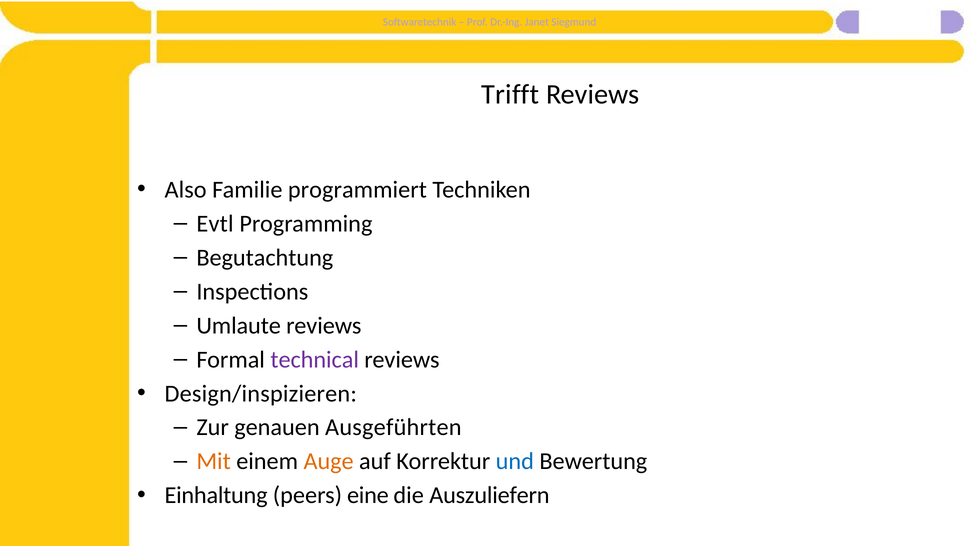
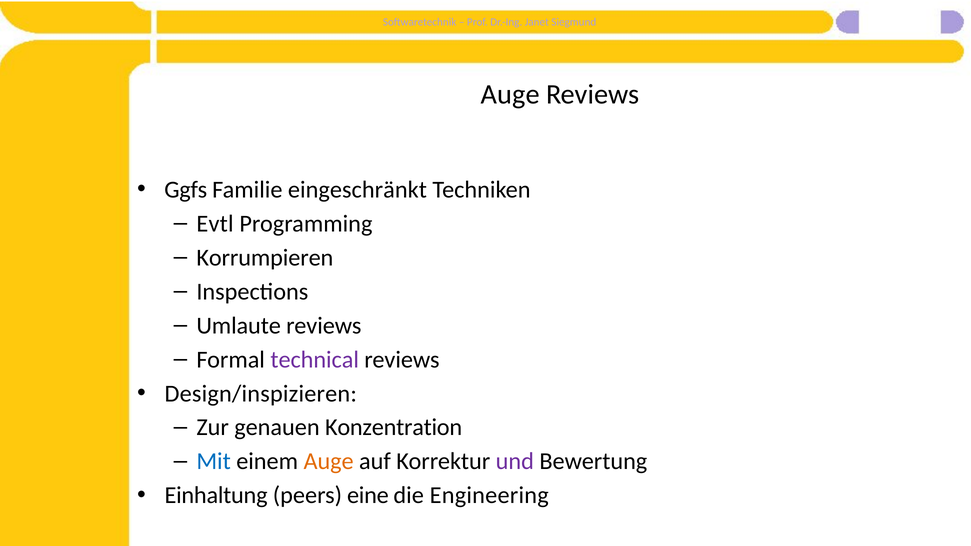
Trifft at (510, 94): Trifft -> Auge
Also: Also -> Ggfs
programmiert: programmiert -> eingeschränkt
Begutachtung: Begutachtung -> Korrumpieren
Ausgeführten: Ausgeführten -> Konzentration
Mit colour: orange -> blue
und colour: blue -> purple
Auszuliefern: Auszuliefern -> Engineering
